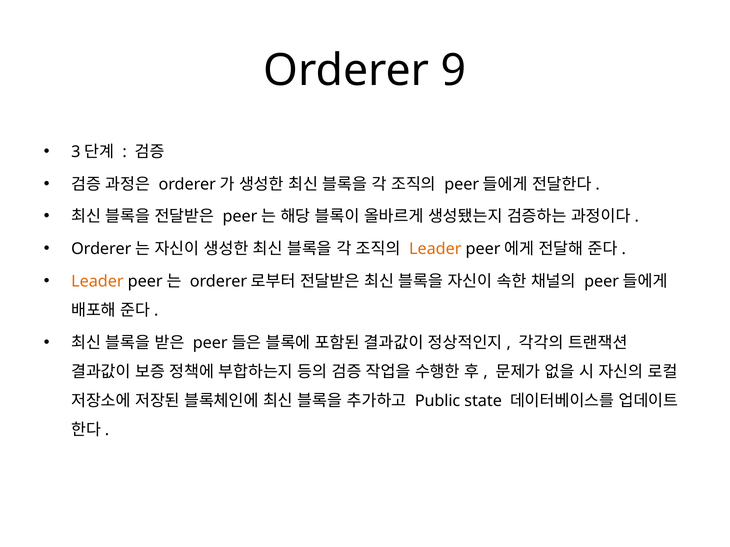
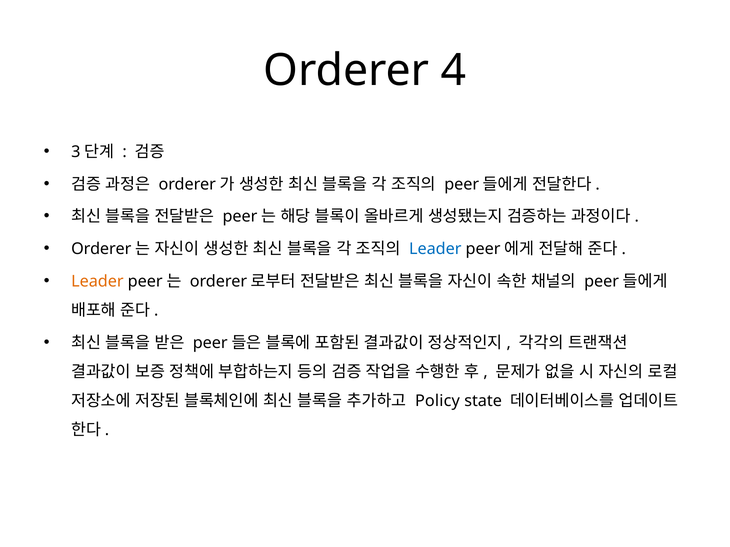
9: 9 -> 4
Leader at (435, 249) colour: orange -> blue
Public: Public -> Policy
